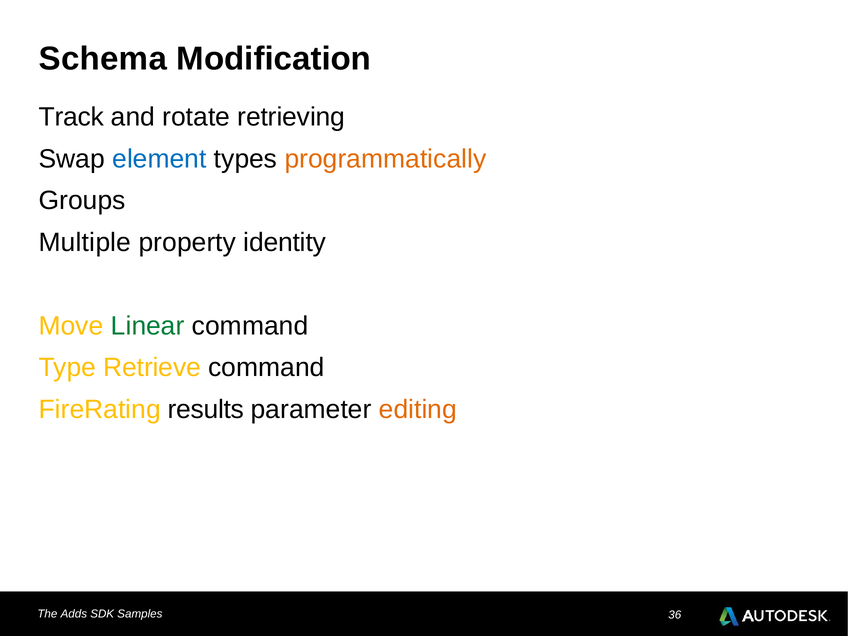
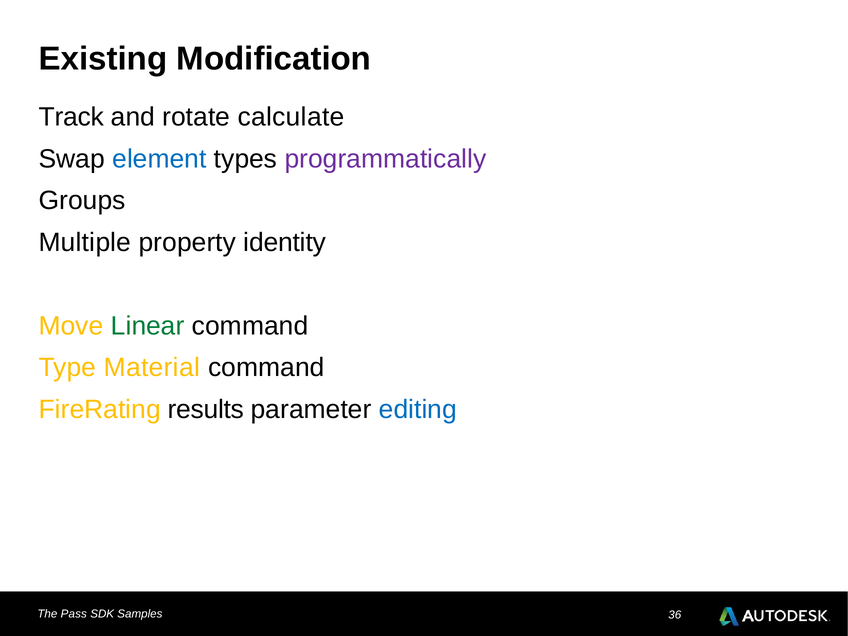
Schema: Schema -> Existing
retrieving: retrieving -> calculate
programmatically colour: orange -> purple
Retrieve: Retrieve -> Material
editing colour: orange -> blue
Adds: Adds -> Pass
